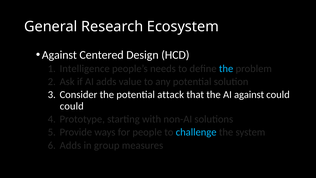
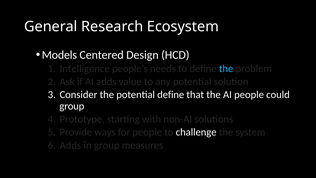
Against at (59, 55): Against -> Models
potential attack: attack -> define
AI against: against -> people
could at (72, 106): could -> group
challenge colour: light blue -> white
